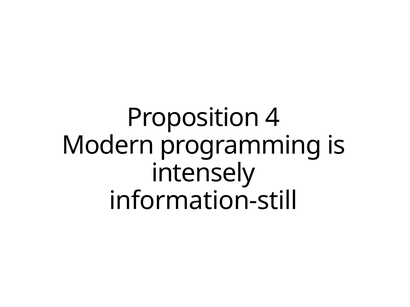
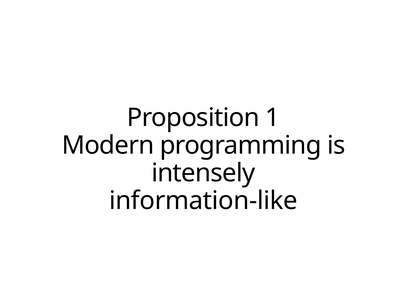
4: 4 -> 1
information-still: information-still -> information-like
